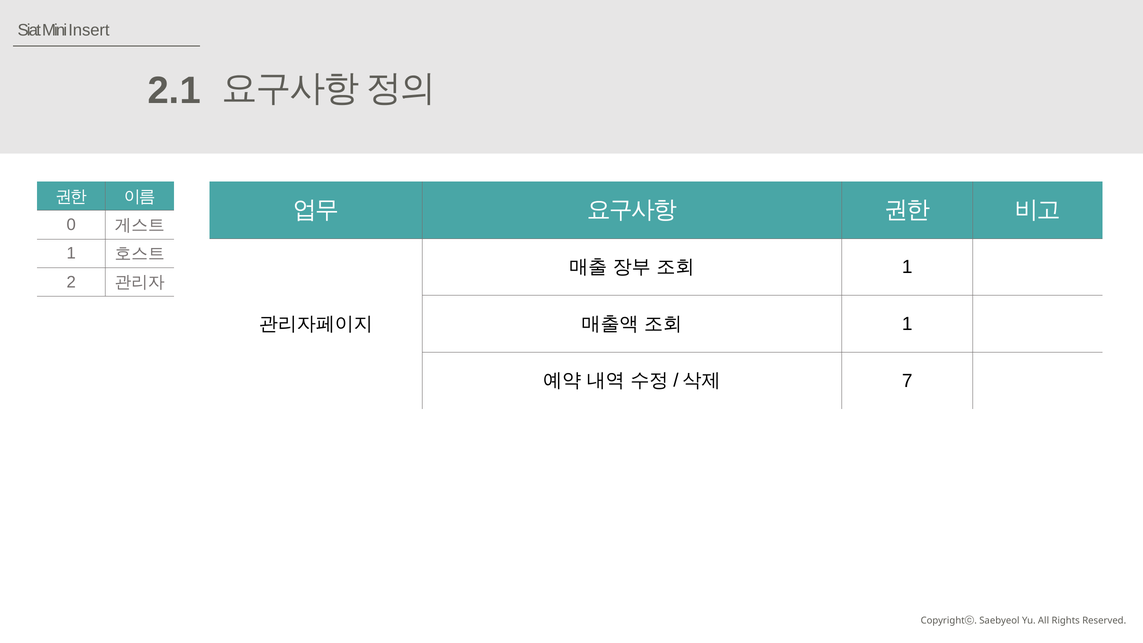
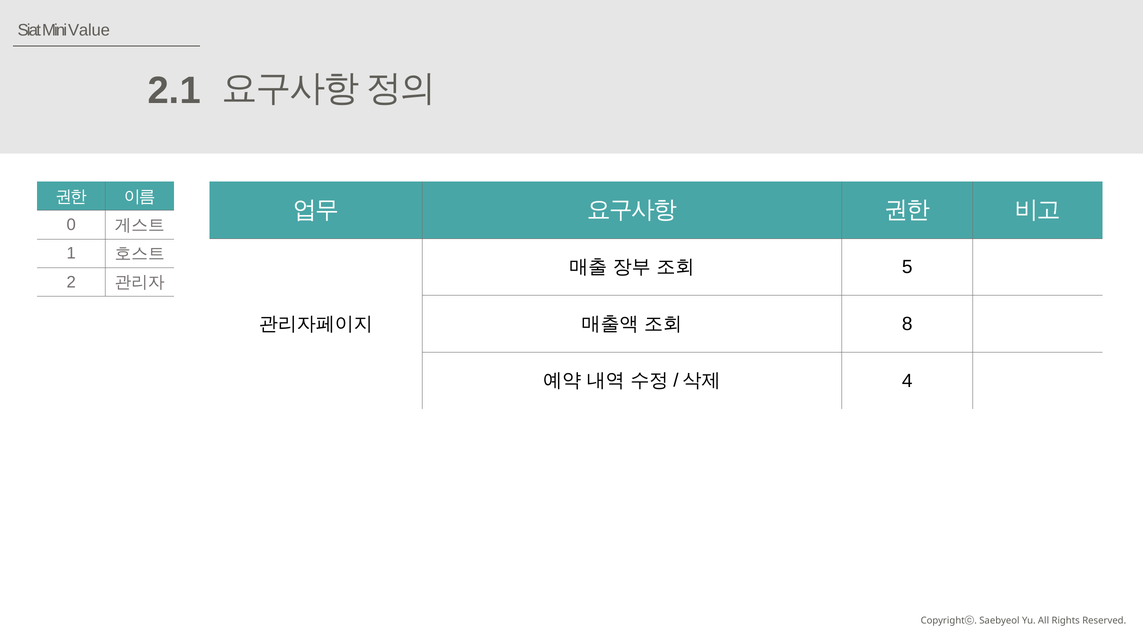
Insert: Insert -> Value
1 at (907, 267): 1 -> 5
1 at (907, 324): 1 -> 8
7: 7 -> 4
